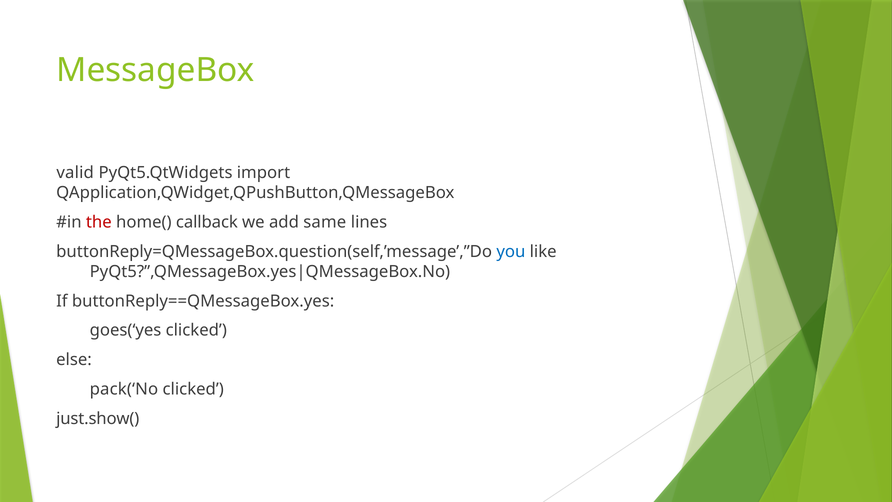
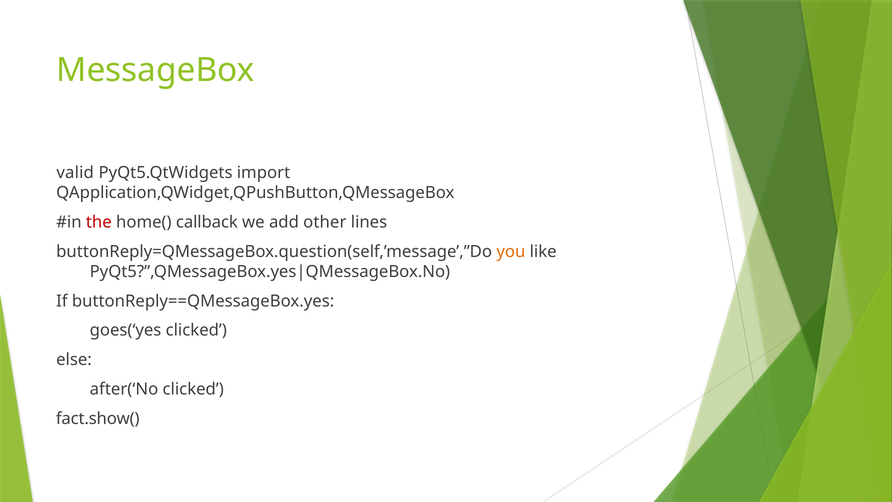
same: same -> other
you colour: blue -> orange
pack(‘No: pack(‘No -> after(‘No
just.show(: just.show( -> fact.show(
